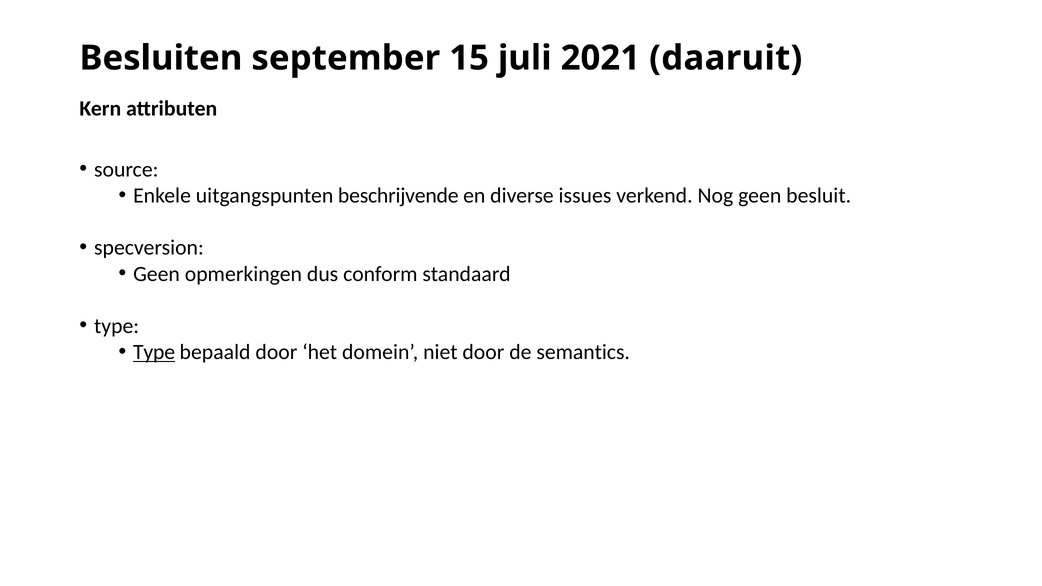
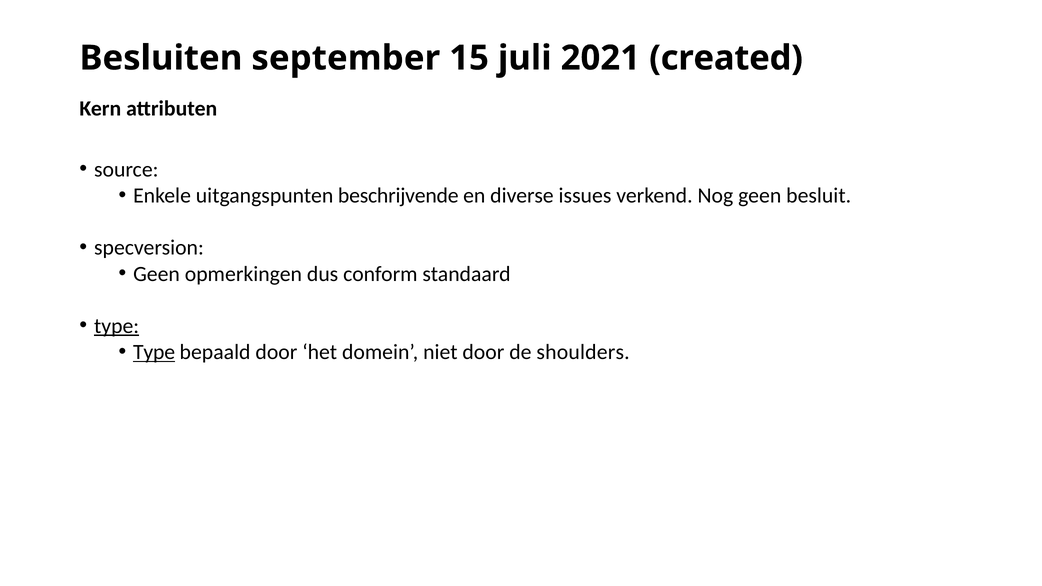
daaruit: daaruit -> created
type at (117, 326) underline: none -> present
semantics: semantics -> shoulders
